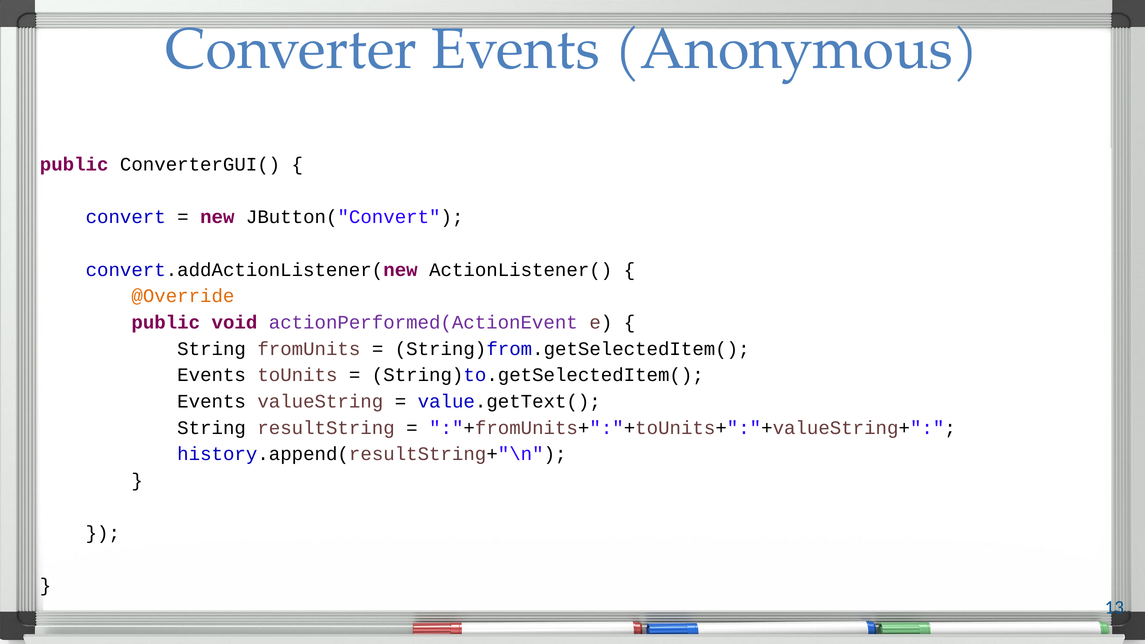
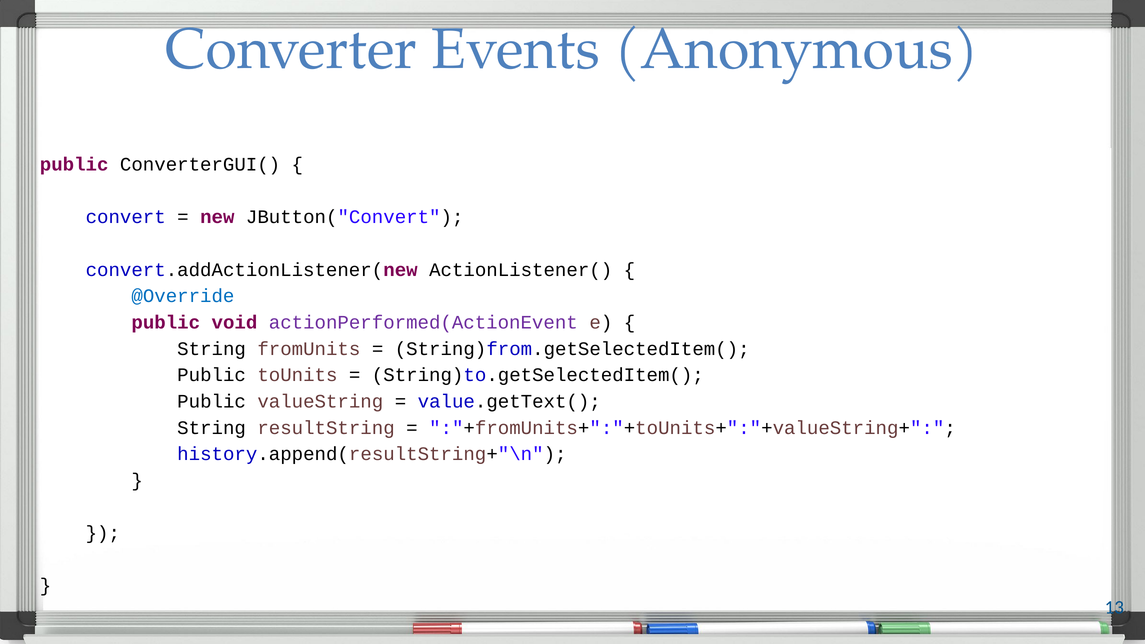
@Override colour: orange -> blue
Events at (212, 375): Events -> Public
Events at (212, 401): Events -> Public
